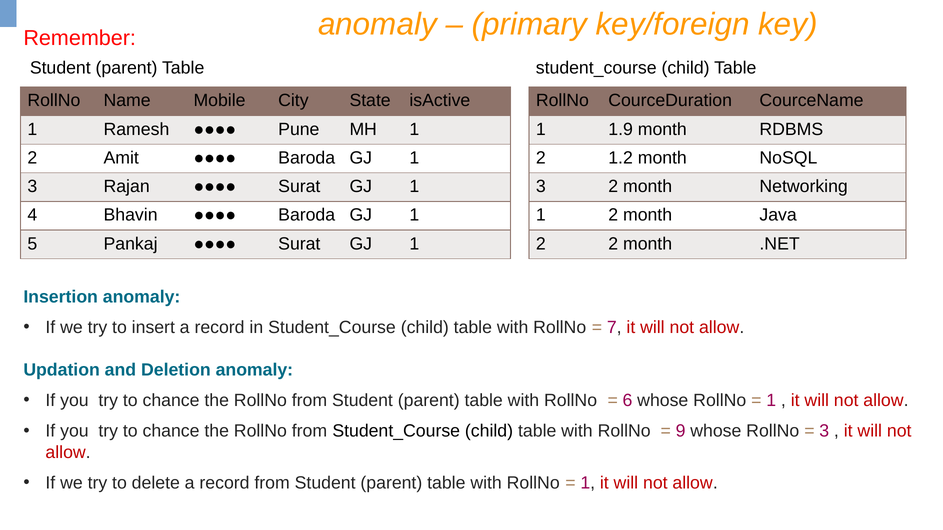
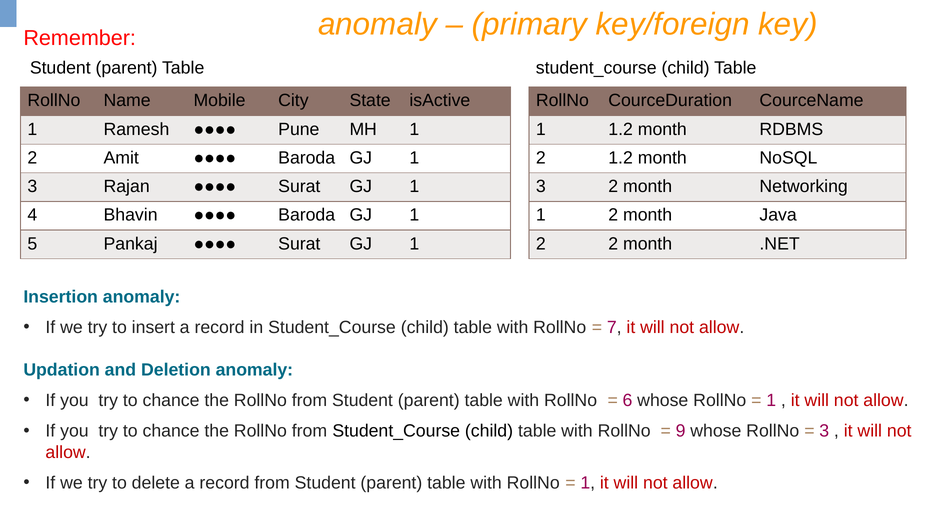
1 1.9: 1.9 -> 1.2
